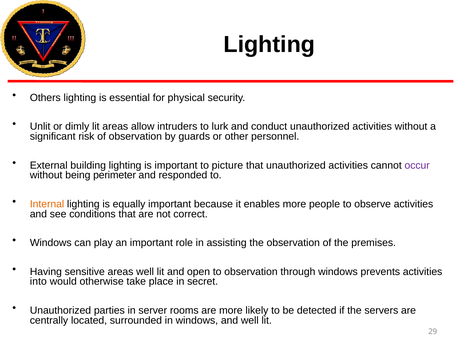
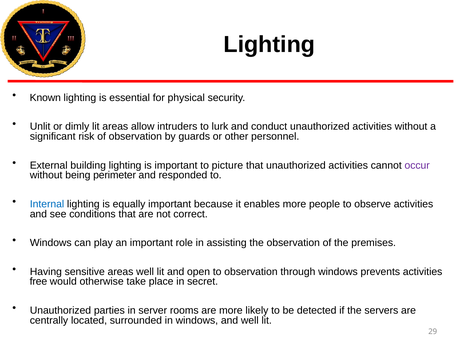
Others: Others -> Known
Internal colour: orange -> blue
into: into -> free
